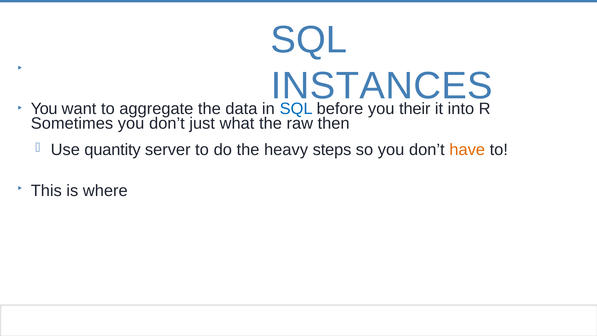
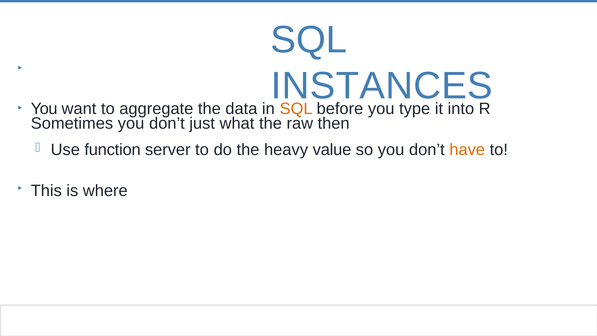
SQL at (296, 109) colour: blue -> orange
their: their -> type
quantity: quantity -> function
steps: steps -> value
